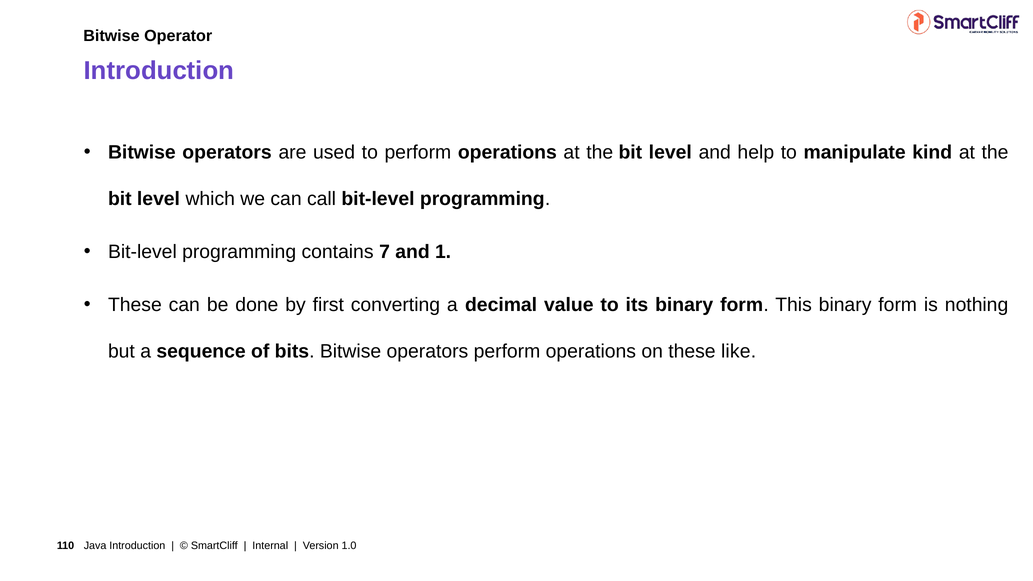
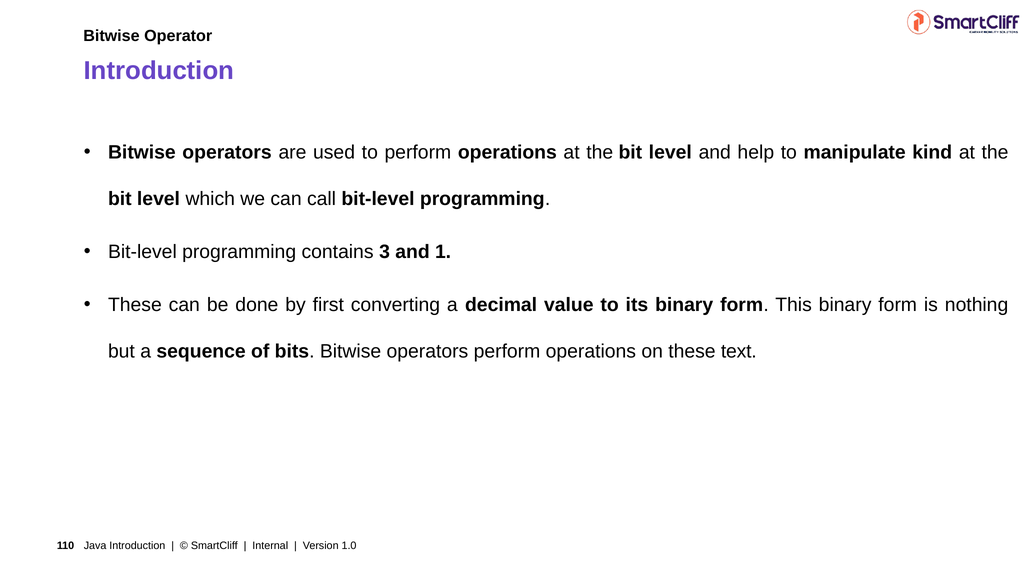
7: 7 -> 3
like: like -> text
